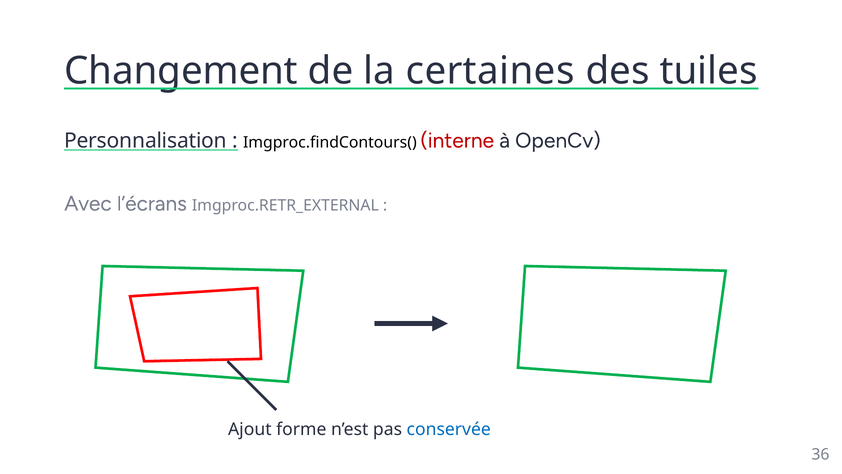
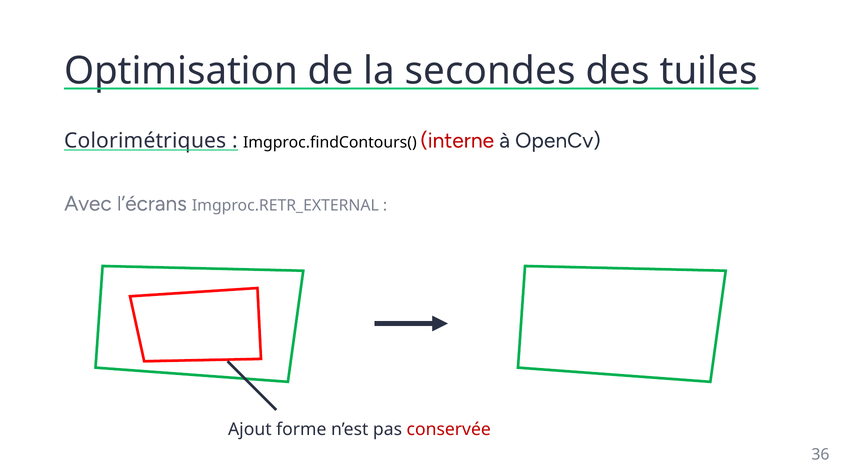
Changement: Changement -> Optimisation
certaines: certaines -> secondes
Personnalisation: Personnalisation -> Colorimétriques
conservée colour: blue -> red
